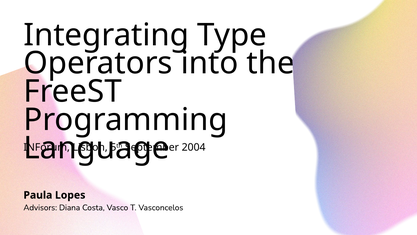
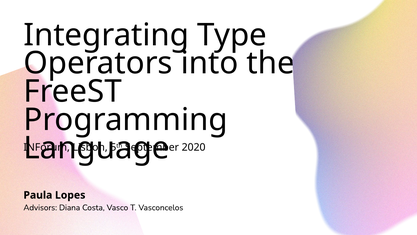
2004: 2004 -> 2020
